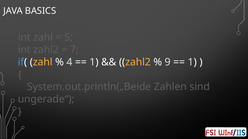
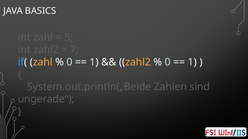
4 at (69, 62): 4 -> 0
9 at (168, 62): 9 -> 0
